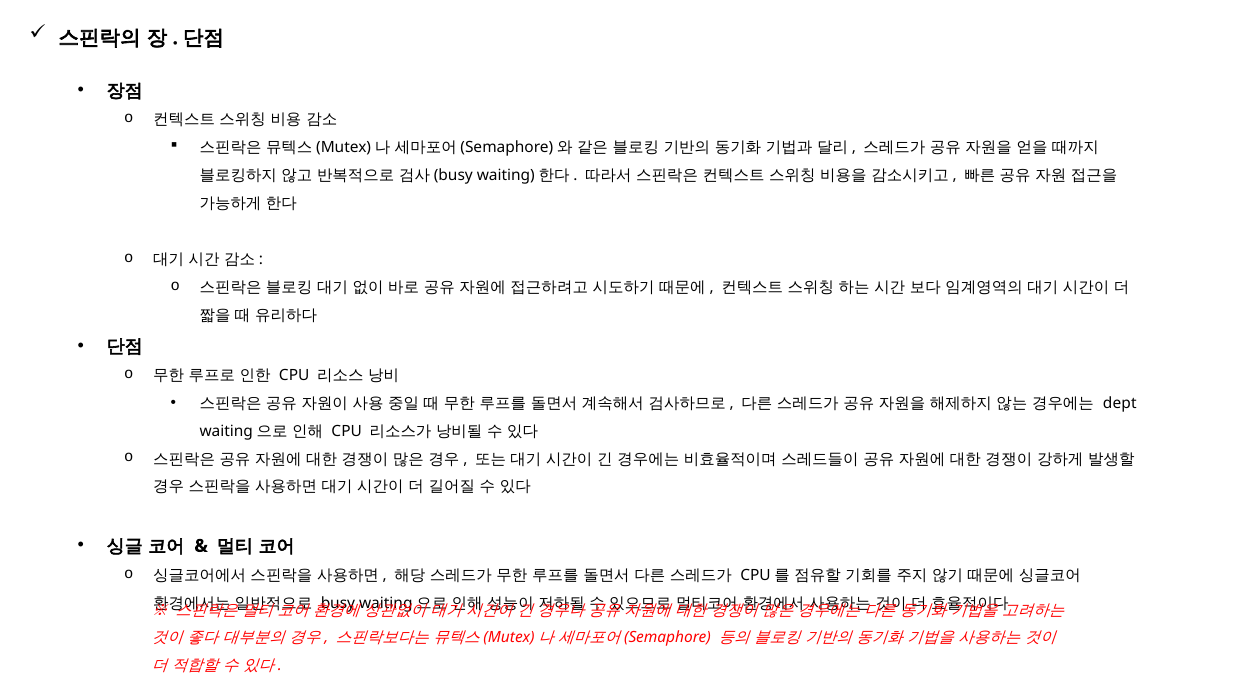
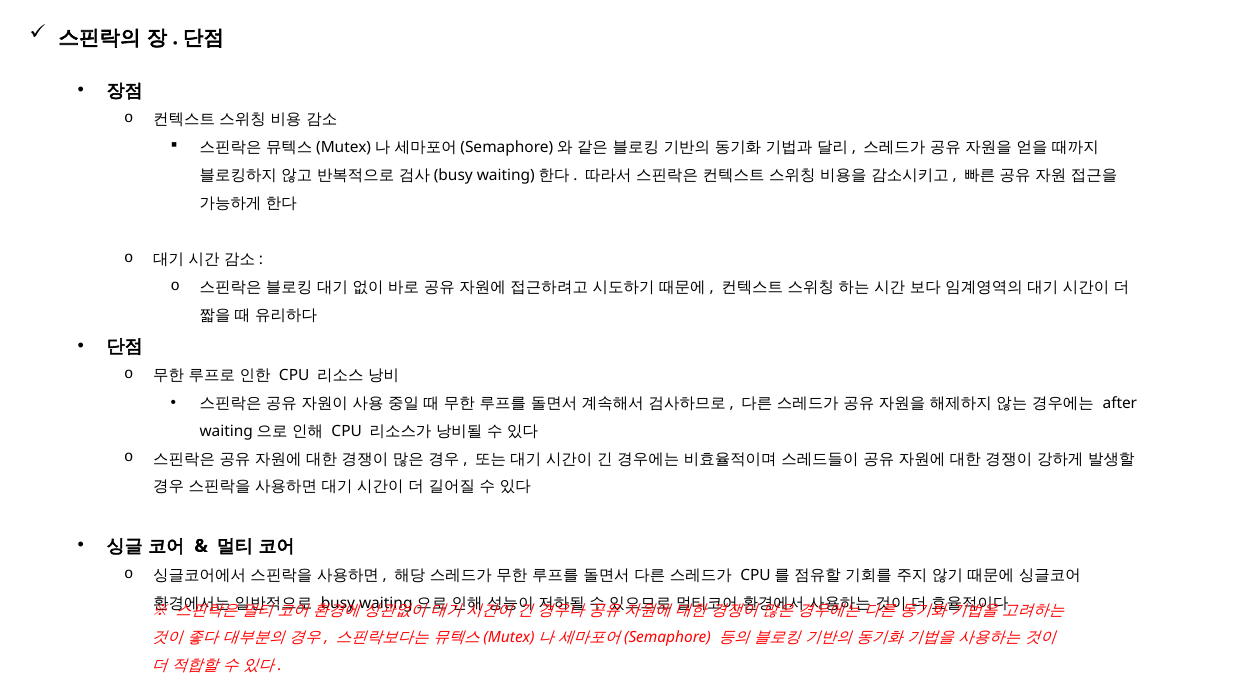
dept: dept -> after
